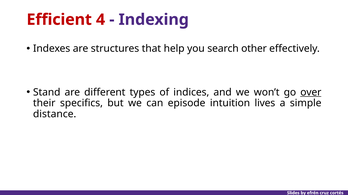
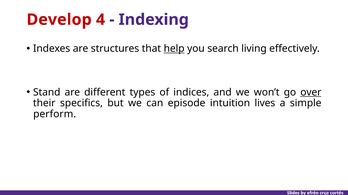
Efficient: Efficient -> Develop
help underline: none -> present
other: other -> living
distance: distance -> perform
